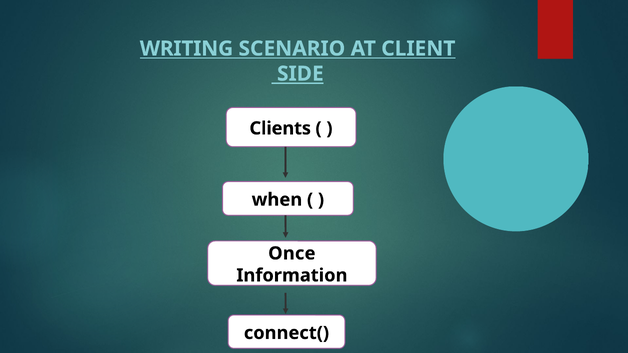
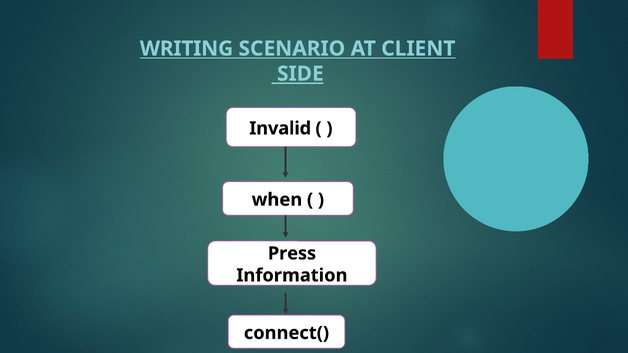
Clients: Clients -> Invalid
Once: Once -> Press
